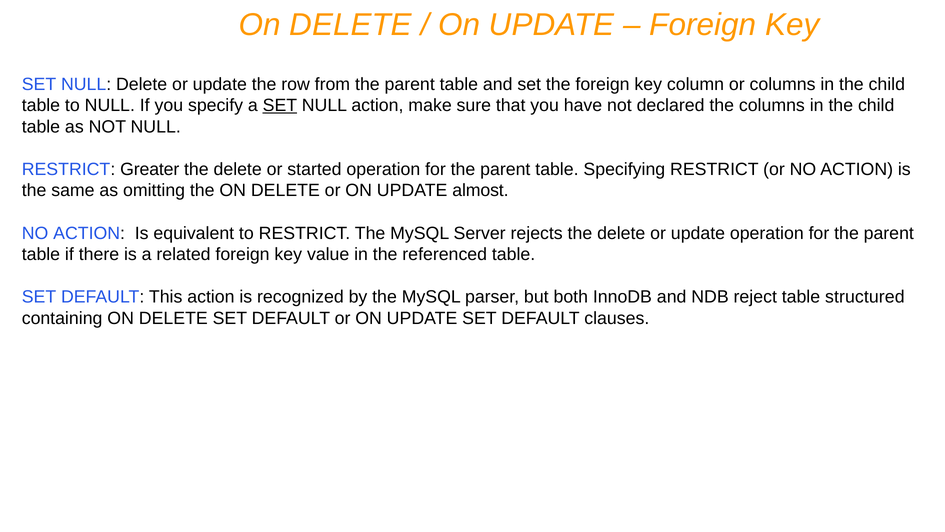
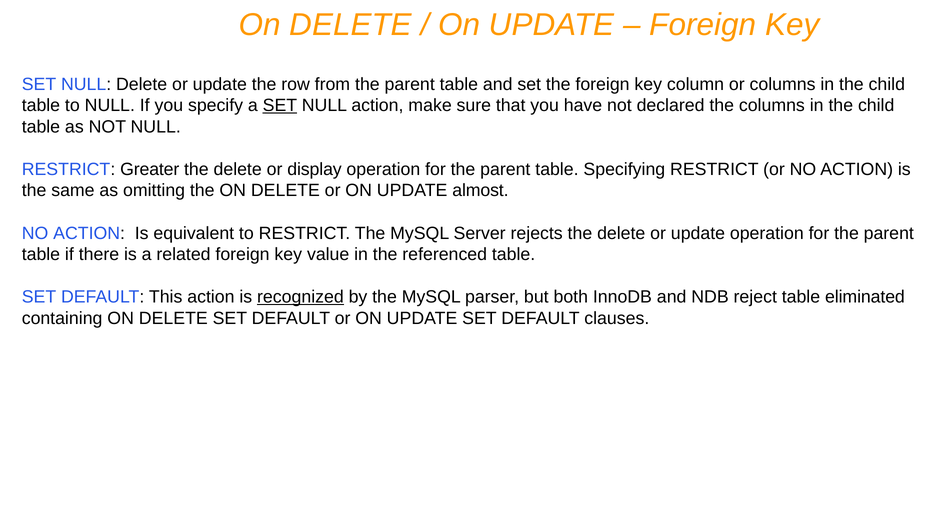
started: started -> display
recognized underline: none -> present
structured: structured -> eliminated
